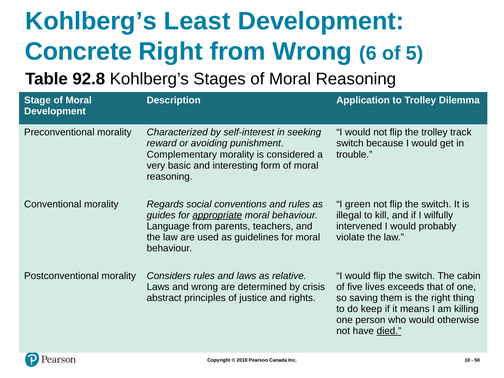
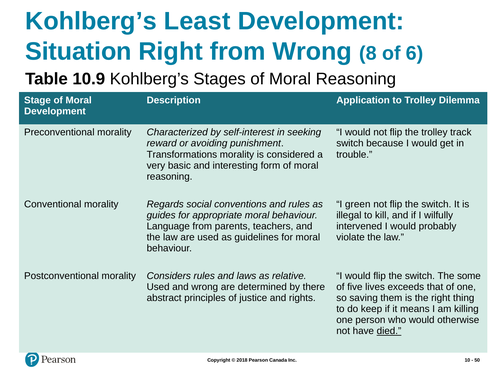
Concrete: Concrete -> Situation
6: 6 -> 8
5: 5 -> 6
92.8: 92.8 -> 10.9
Complementary: Complementary -> Transformations
appropriate underline: present -> none
cabin: cabin -> some
Laws at (158, 287): Laws -> Used
crisis: crisis -> there
